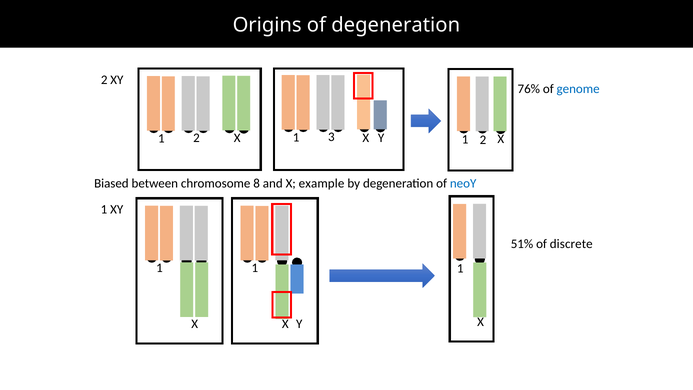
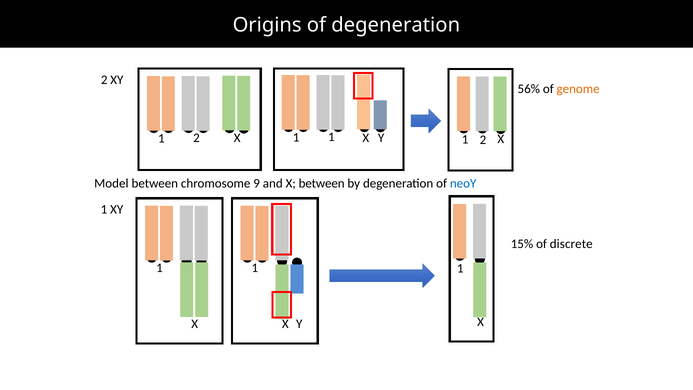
76%: 76% -> 56%
genome colour: blue -> orange
3 at (331, 137): 3 -> 1
Biased: Biased -> Model
8: 8 -> 9
X example: example -> between
51%: 51% -> 15%
